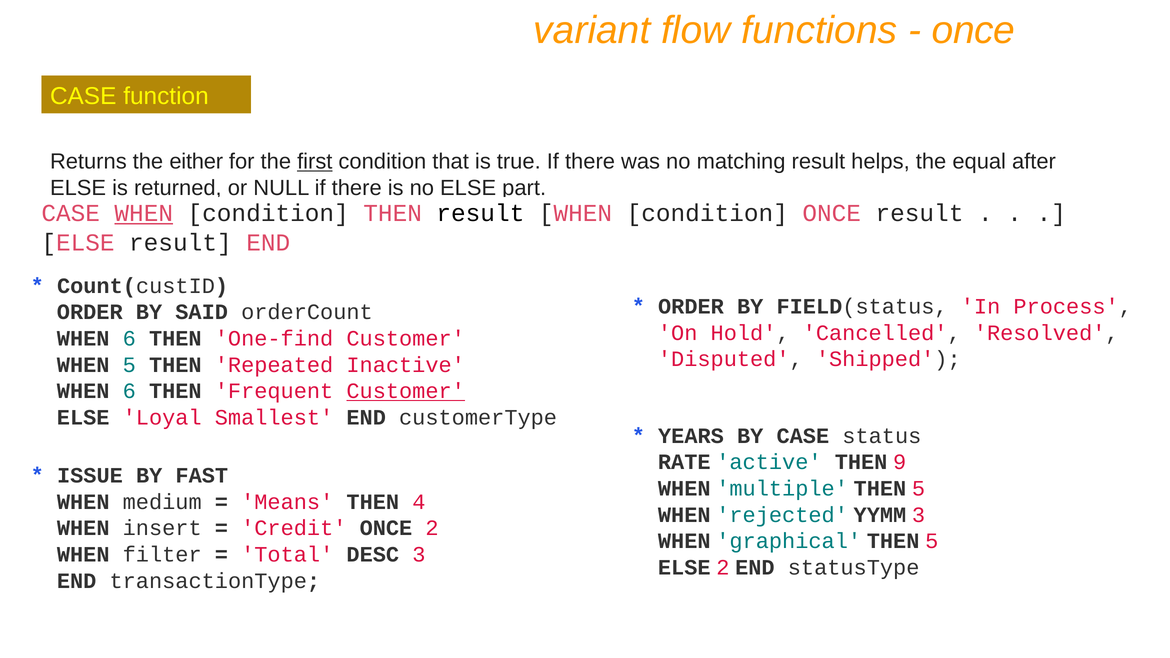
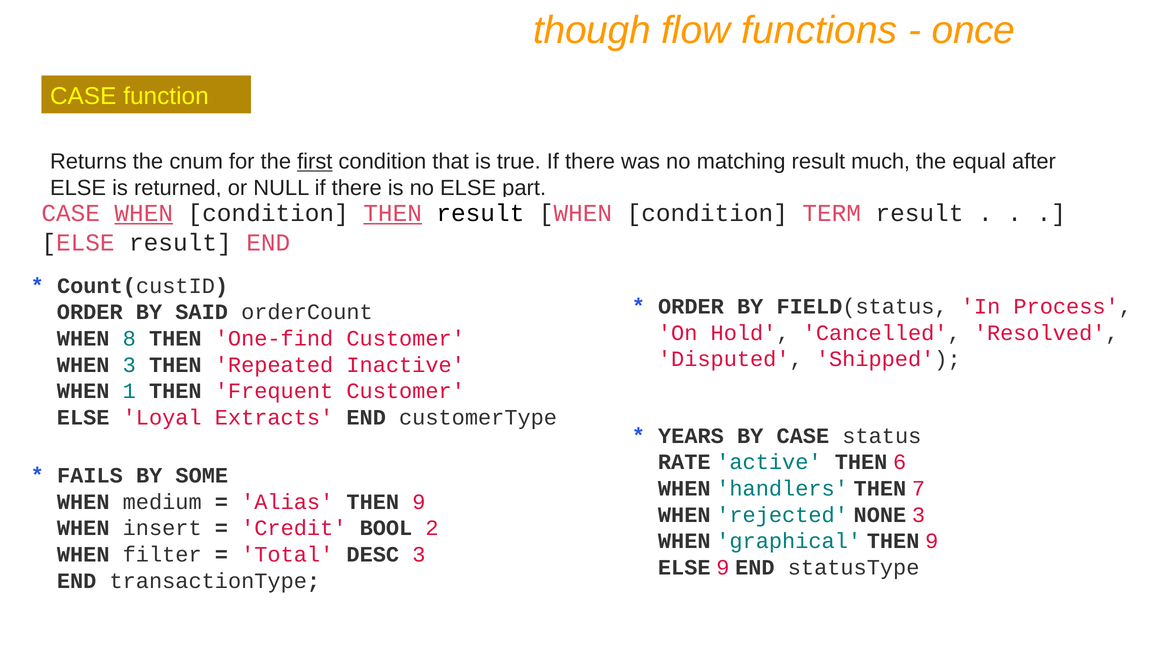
variant: variant -> though
either: either -> cnum
helps: helps -> much
THEN at (393, 213) underline: none -> present
condition ONCE: ONCE -> TERM
6 at (129, 339): 6 -> 8
WHEN 5: 5 -> 3
6 at (129, 391): 6 -> 1
Customer at (406, 391) underline: present -> none
Smallest: Smallest -> Extracts
9: 9 -> 6
ISSUE: ISSUE -> FAILS
FAST: FAST -> SOME
multiple: multiple -> handlers
5 at (919, 489): 5 -> 7
Means: Means -> Alias
4 at (419, 502): 4 -> 9
YYMM: YYMM -> NONE
Credit ONCE: ONCE -> BOOL
5 at (932, 541): 5 -> 9
ELSE 2: 2 -> 9
